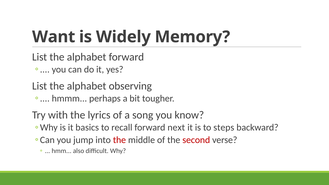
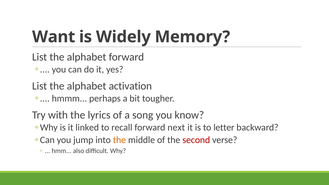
observing: observing -> activation
basics: basics -> linked
steps: steps -> letter
the at (119, 140) colour: red -> orange
